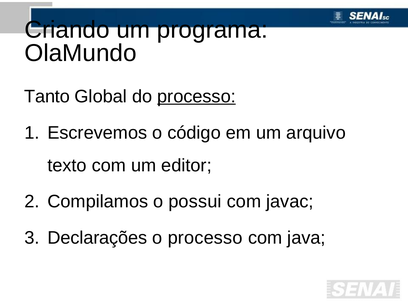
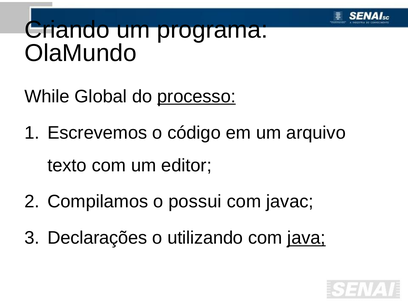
Tanto: Tanto -> While
o processo: processo -> utilizando
java underline: none -> present
